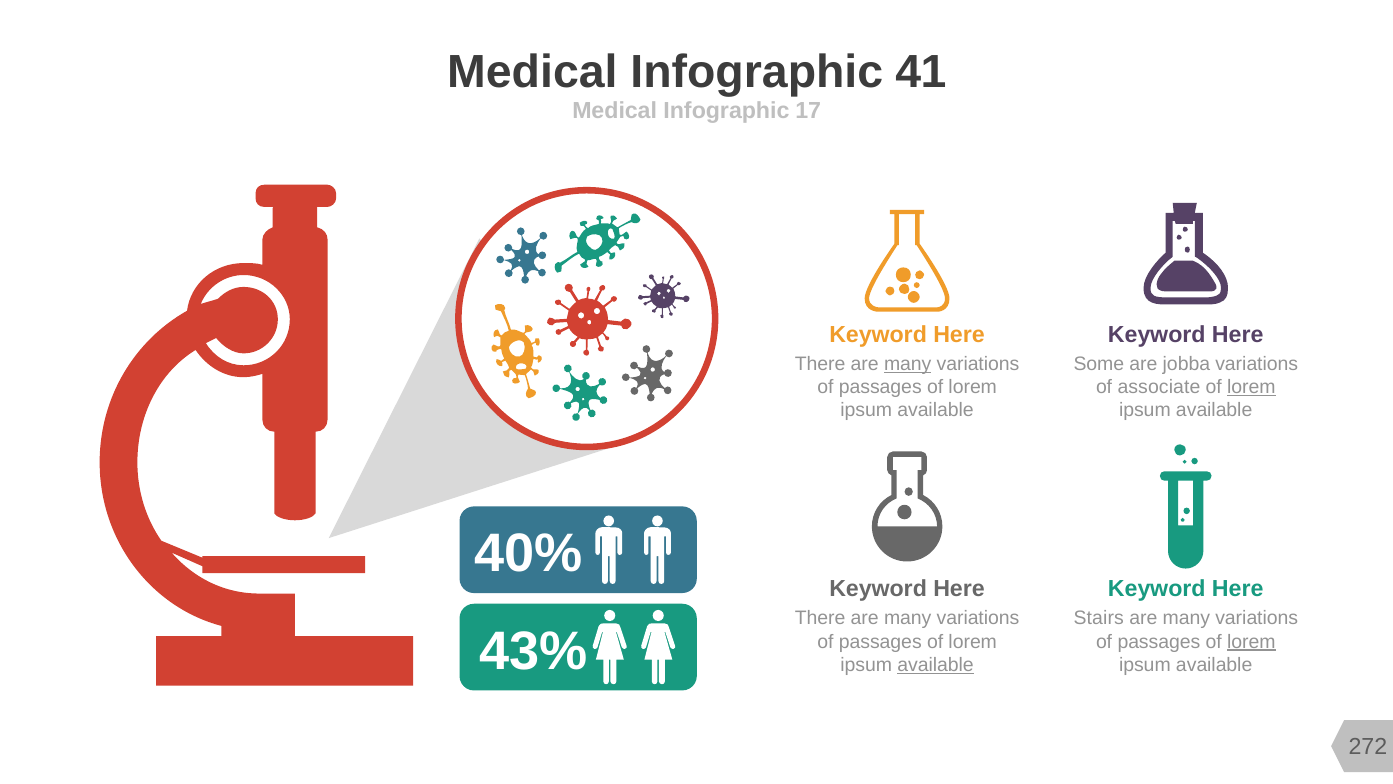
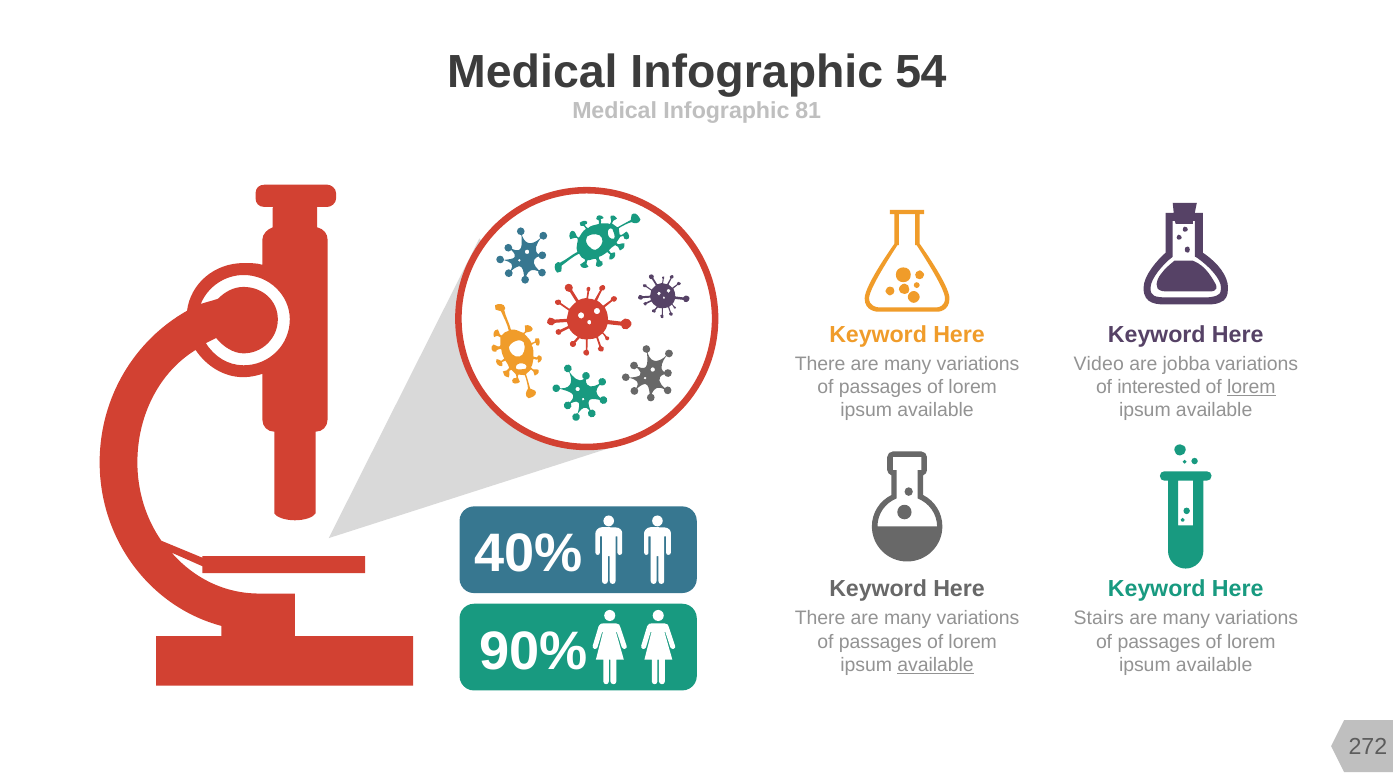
41: 41 -> 54
17: 17 -> 81
many at (908, 364) underline: present -> none
Some: Some -> Video
associate: associate -> interested
43%: 43% -> 90%
lorem at (1251, 641) underline: present -> none
